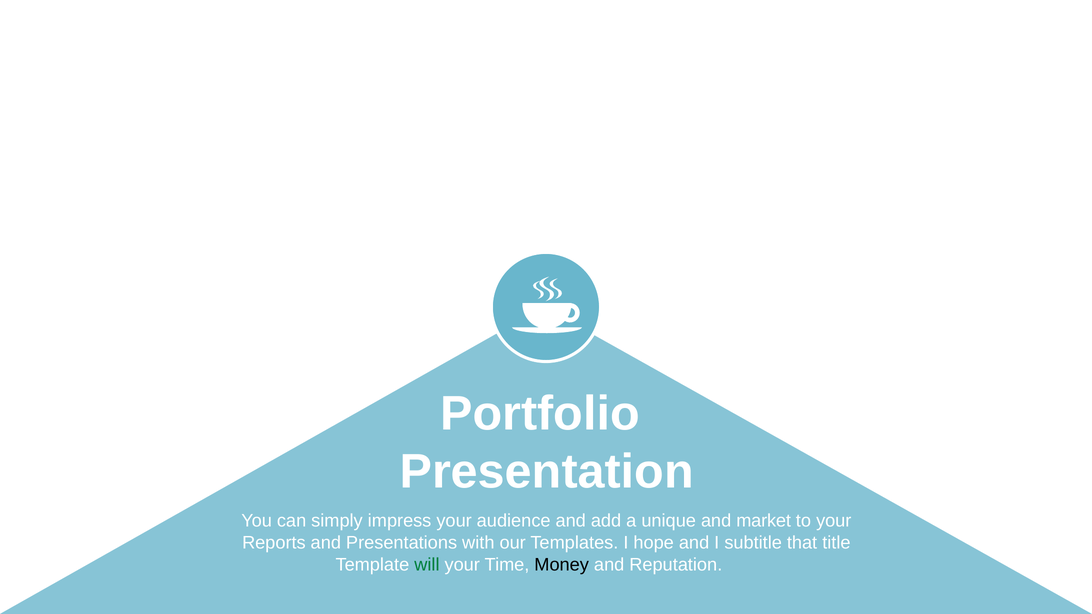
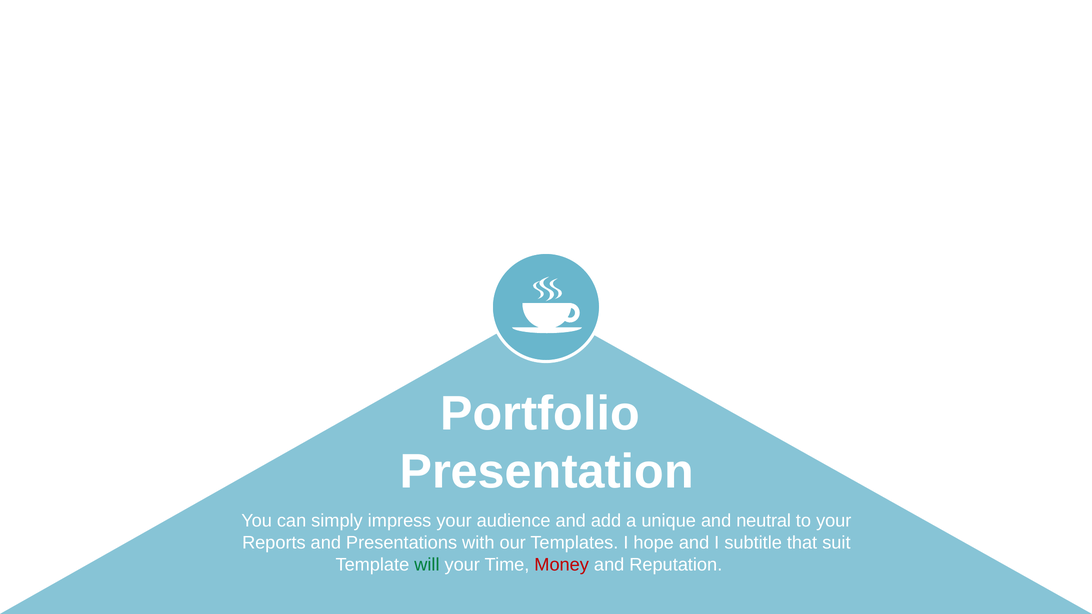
market: market -> neutral
title: title -> suit
Money colour: black -> red
